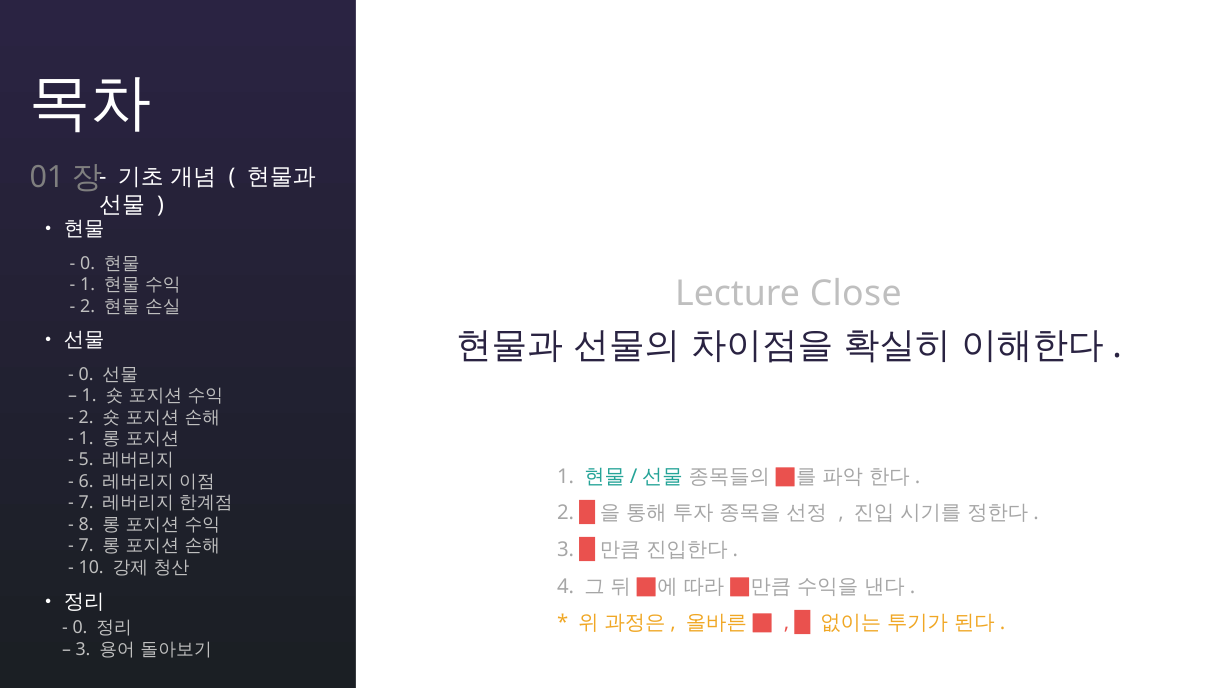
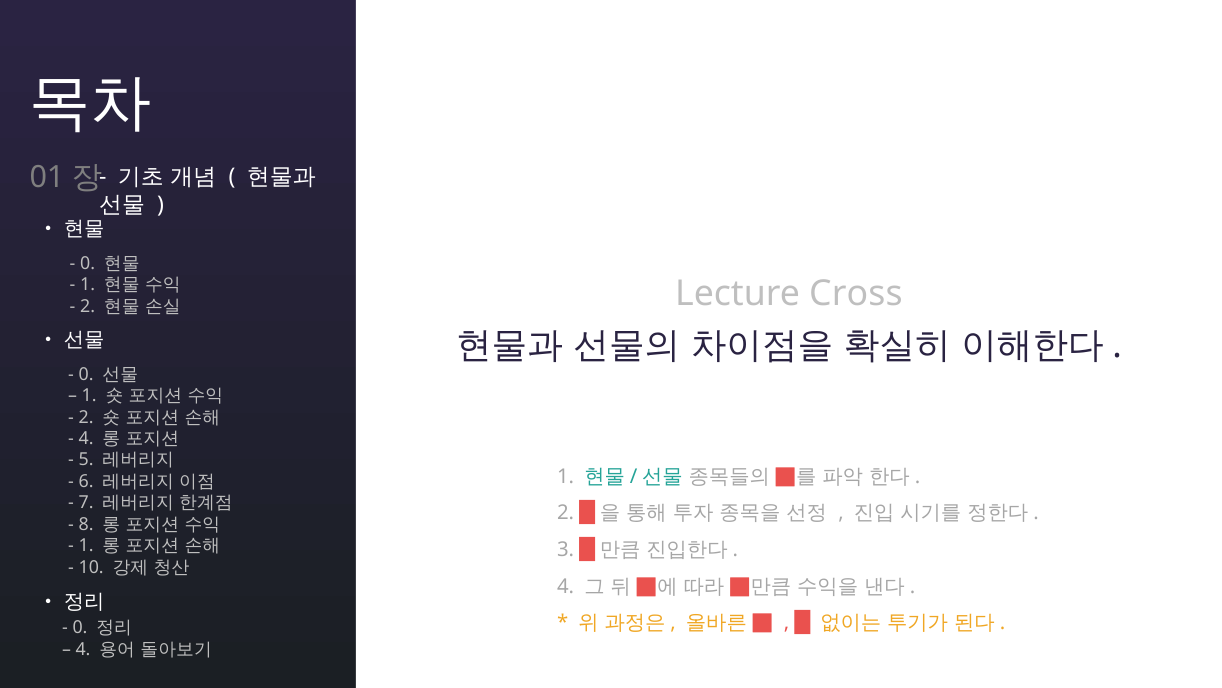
Close: Close -> Cross
1 at (86, 438): 1 -> 4
7 at (86, 545): 7 -> 1
3 at (83, 649): 3 -> 4
